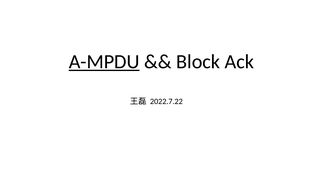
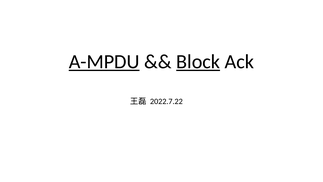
Block underline: none -> present
